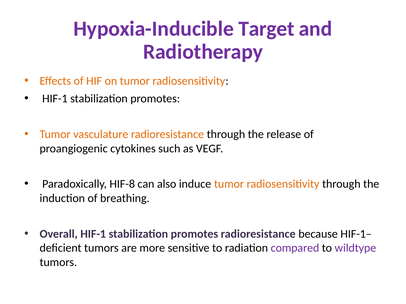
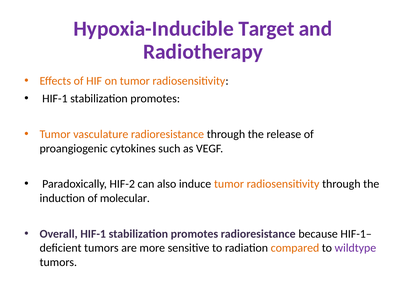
HIF-8: HIF-8 -> HIF-2
breathing: breathing -> molecular
compared colour: purple -> orange
